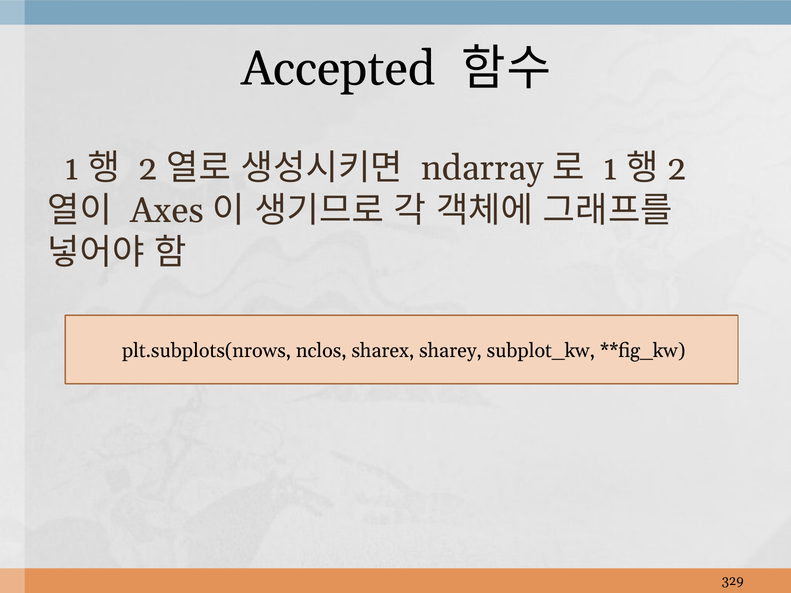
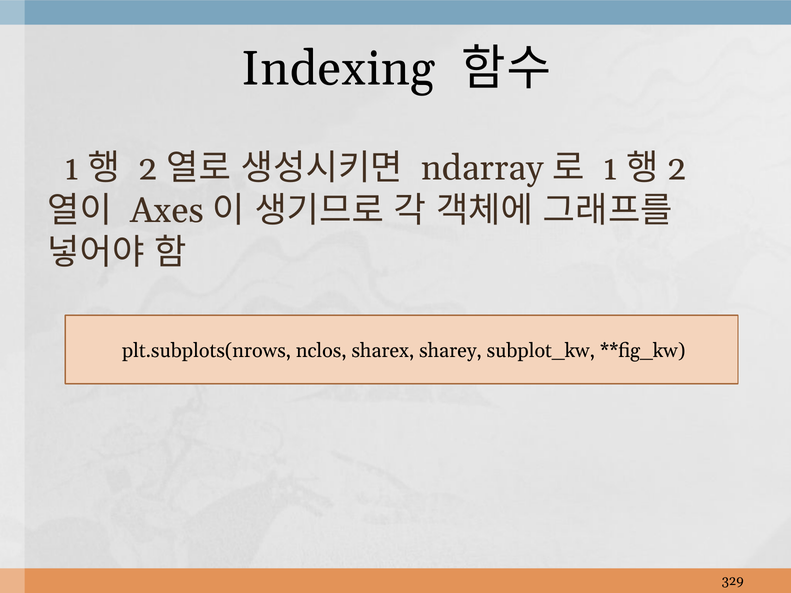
Accepted: Accepted -> Indexing
